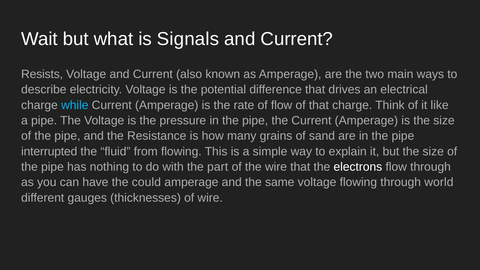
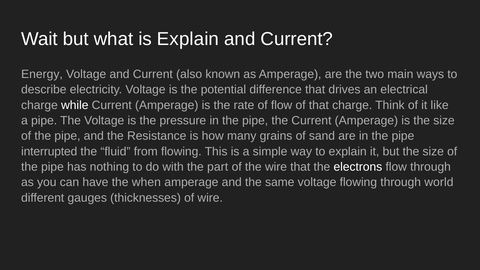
is Signals: Signals -> Explain
Resists: Resists -> Energy
while colour: light blue -> white
could: could -> when
